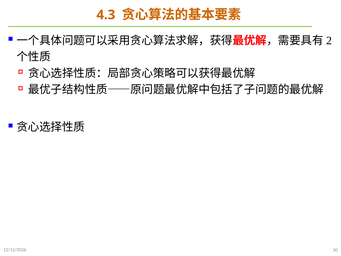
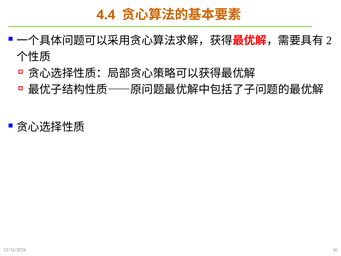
4.3: 4.3 -> 4.4
